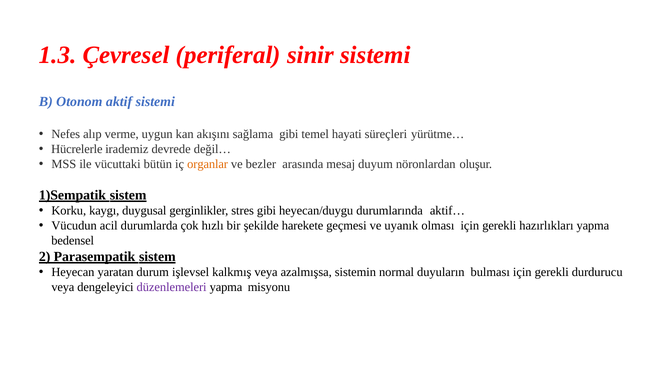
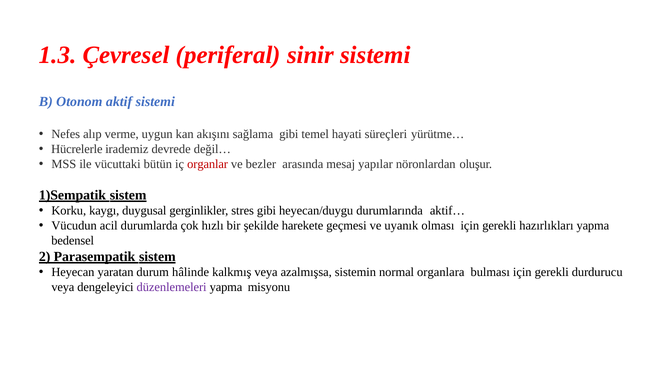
organlar colour: orange -> red
duyum: duyum -> yapılar
işlevsel: işlevsel -> hâlinde
duyuların: duyuların -> organlara
